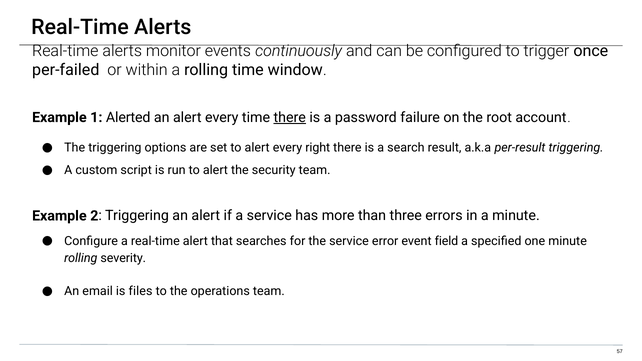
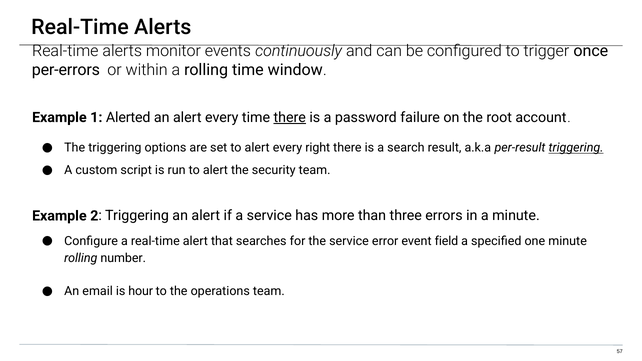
per-failed: per-failed -> per-errors
triggering at (576, 148) underline: none -> present
severity: severity -> number
files: files -> hour
